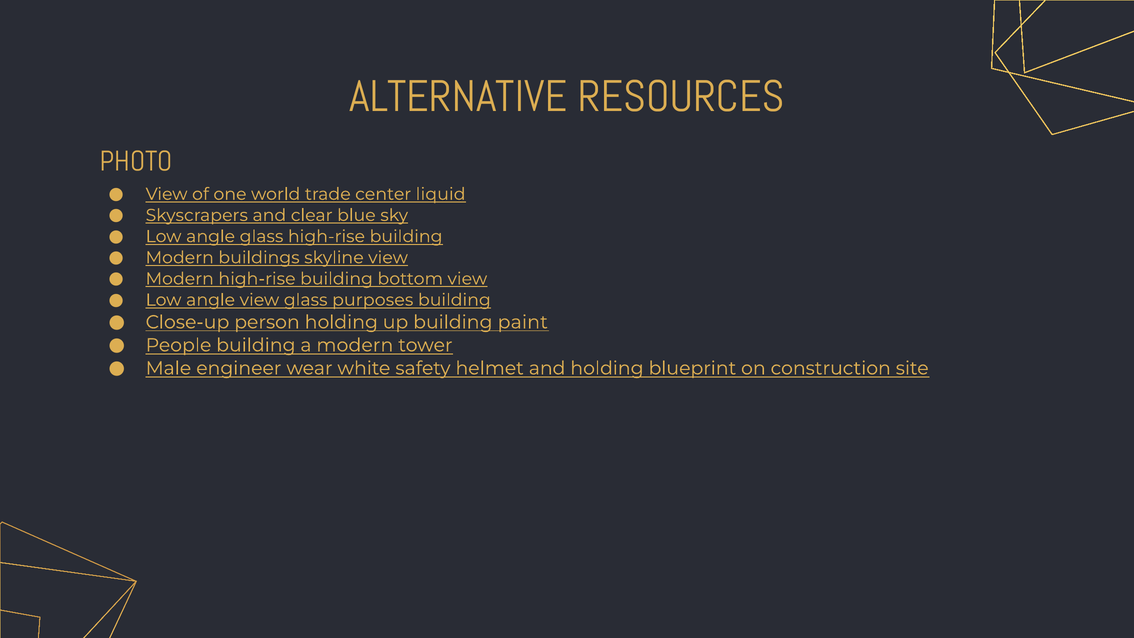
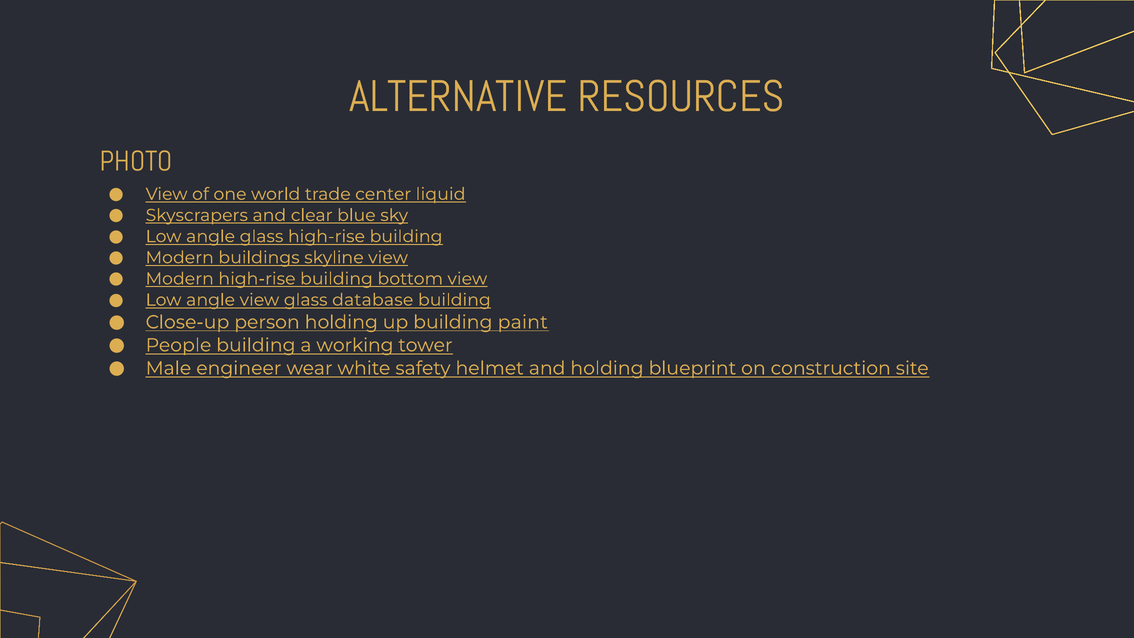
purposes: purposes -> database
a modern: modern -> working
